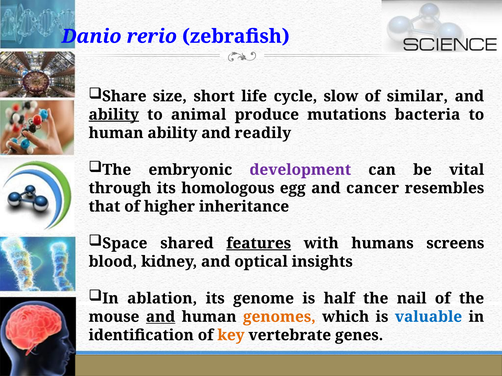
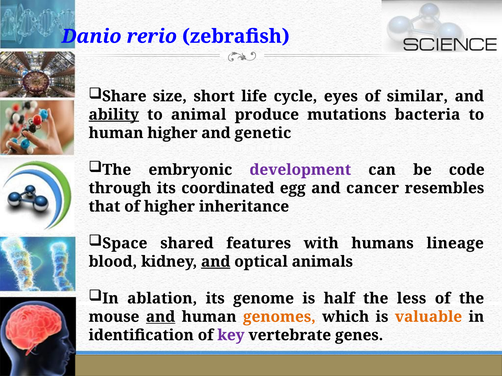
slow: slow -> eyes
human ability: ability -> higher
readily: readily -> genetic
vital: vital -> code
homologous: homologous -> coordinated
features underline: present -> none
screens: screens -> lineage
and at (216, 262) underline: none -> present
insights: insights -> animals
nail: nail -> less
valuable colour: blue -> orange
key colour: orange -> purple
